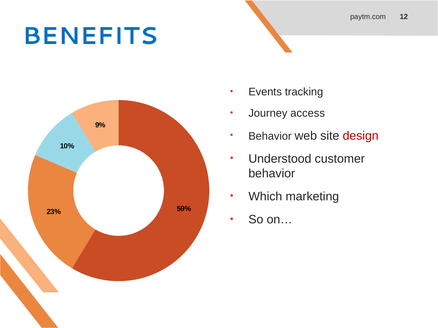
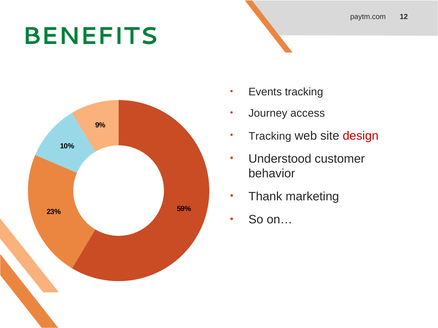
BENEFITS colour: blue -> green
Behavior at (270, 136): Behavior -> Tracking
Which: Which -> Thank
